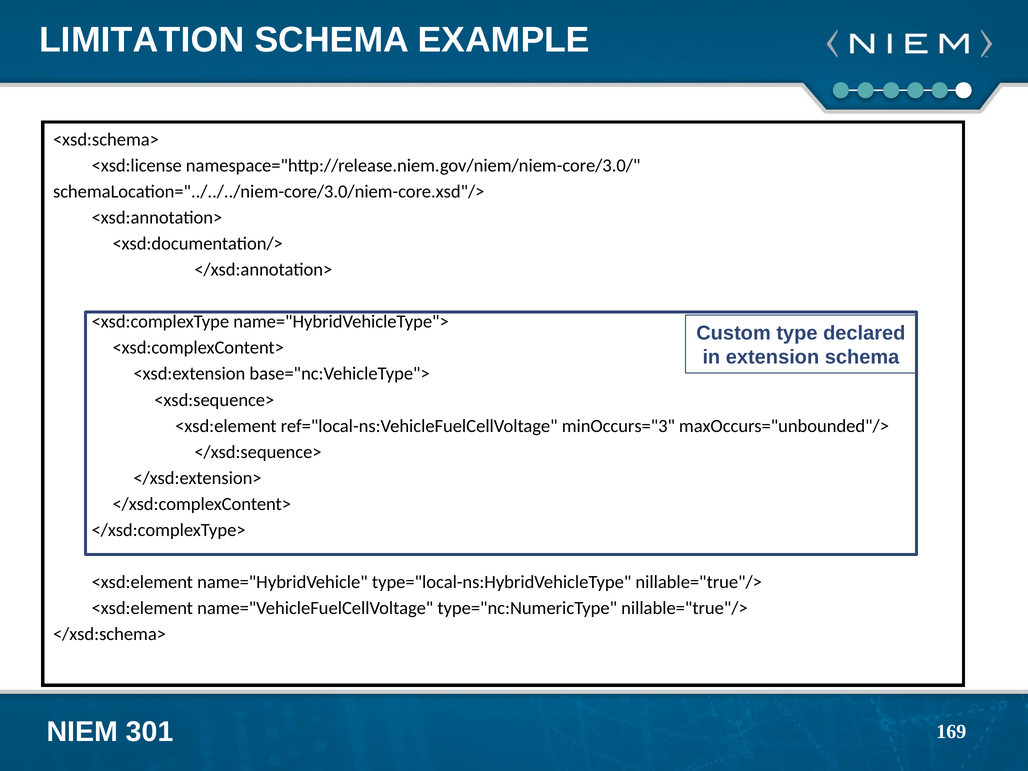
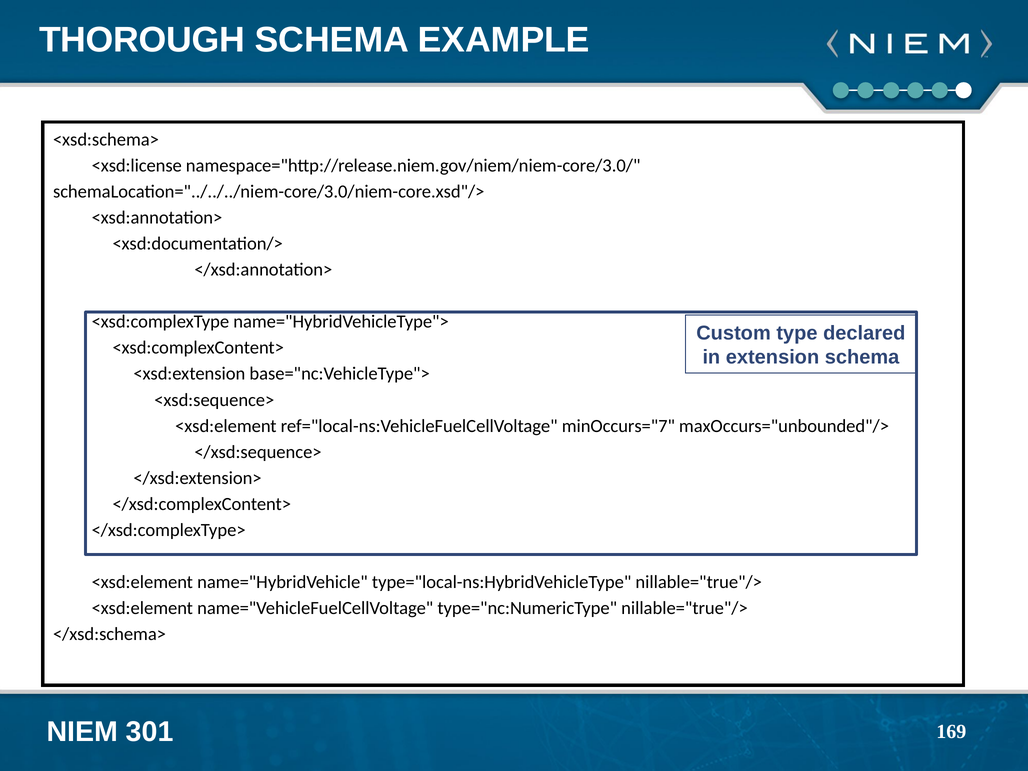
LIMITATION: LIMITATION -> THOROUGH
minOccurs="3: minOccurs="3 -> minOccurs="7
